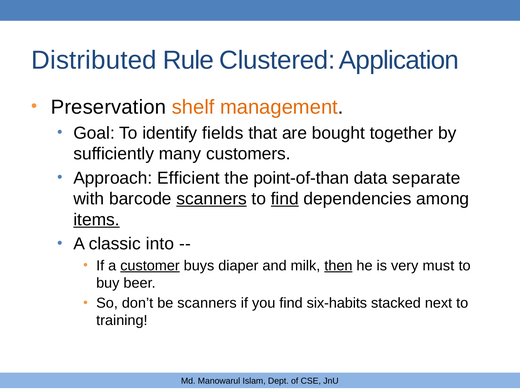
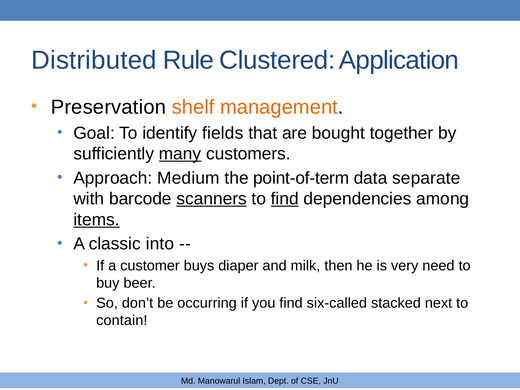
many underline: none -> present
Efficient: Efficient -> Medium
point-of-than: point-of-than -> point-of-term
customer underline: present -> none
then underline: present -> none
must: must -> need
be scanners: scanners -> occurring
six-habits: six-habits -> six-called
training: training -> contain
